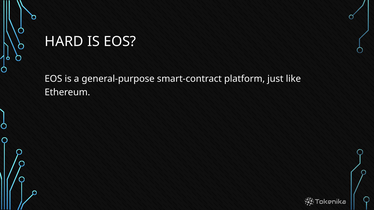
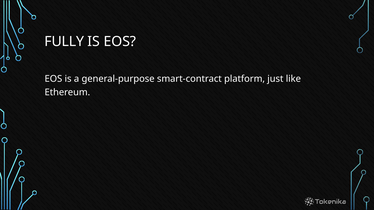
HARD: HARD -> FULLY
